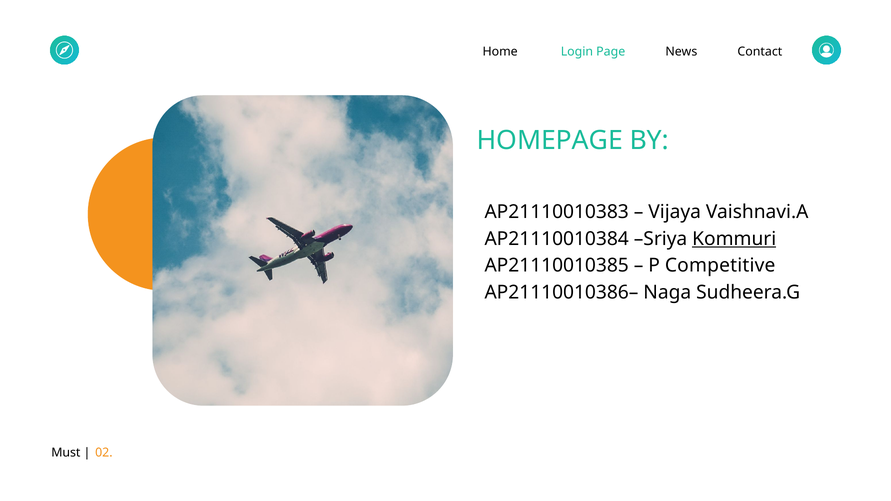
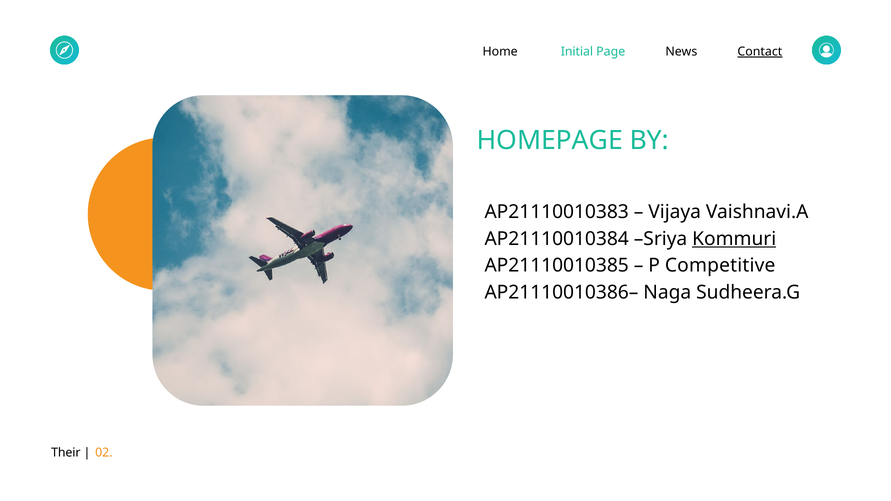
Login: Login -> Initial
Contact underline: none -> present
Must: Must -> Their
